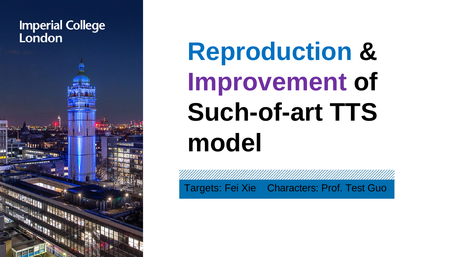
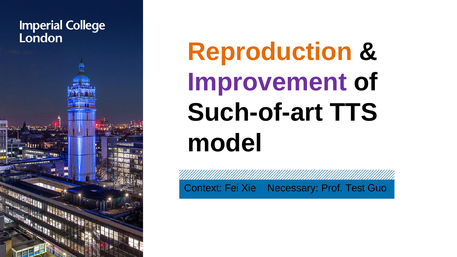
Reproduction colour: blue -> orange
Targets: Targets -> Context
Characters: Characters -> Necessary
